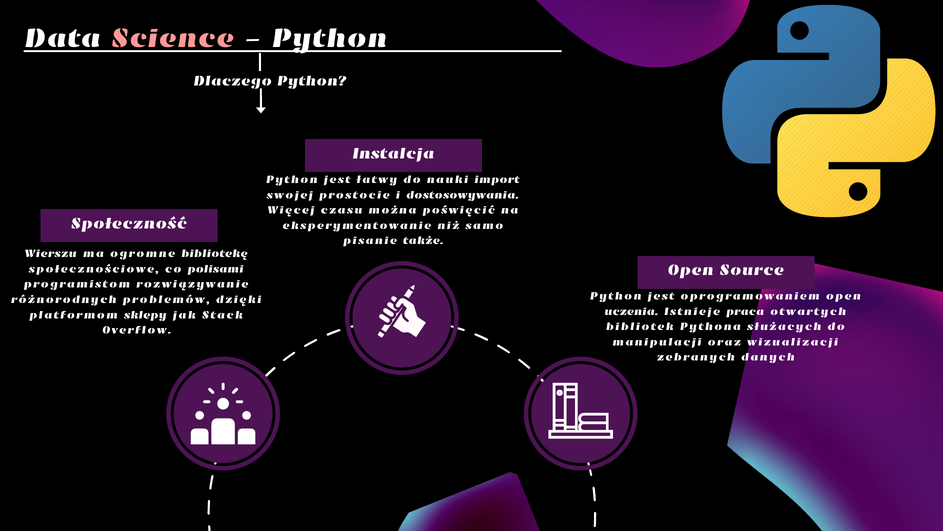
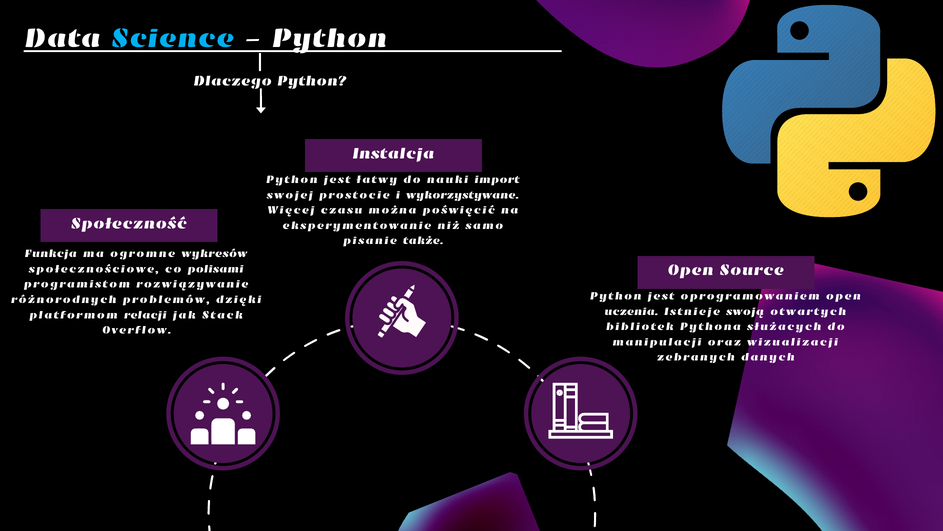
Science colour: pink -> light blue
dostosowywania: dostosowywania -> wykorzystywane
Wierszu: Wierszu -> Funkcja
bibliotekę: bibliotekę -> wykresów
praca: praca -> swoją
sklepy: sklepy -> relacji
